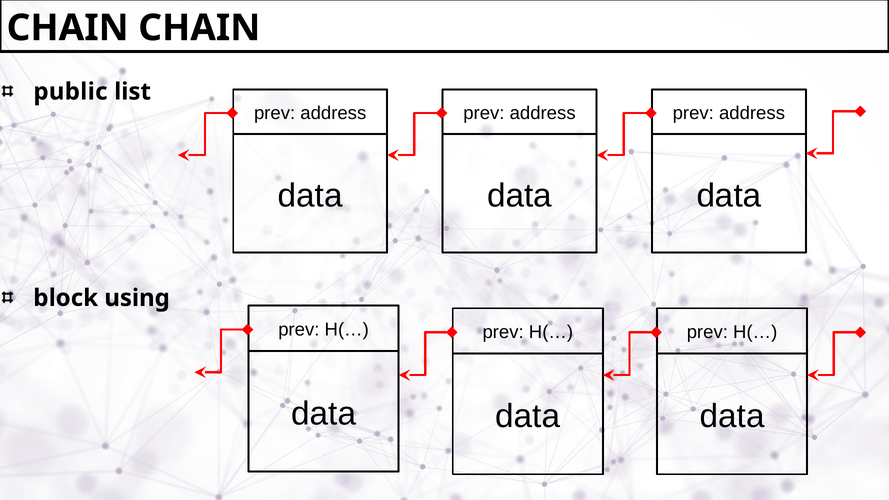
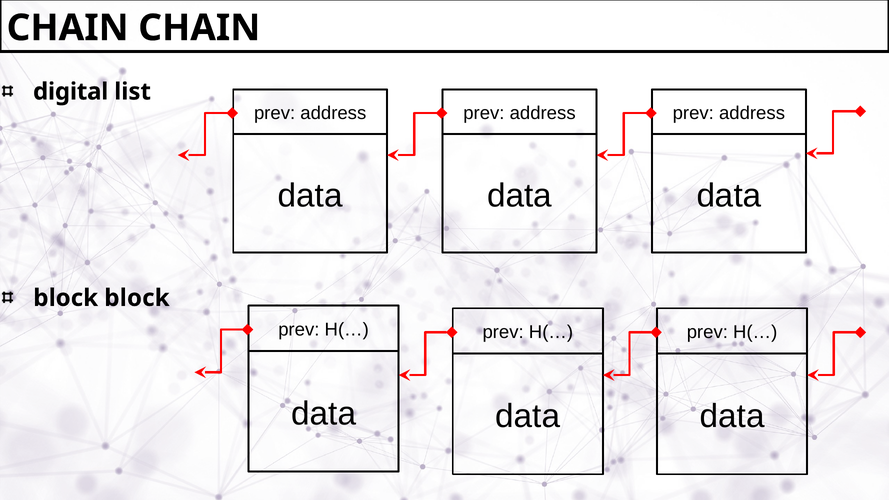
public: public -> digital
block using: using -> block
